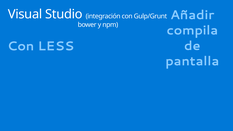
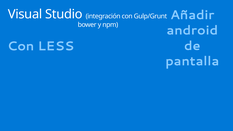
compila: compila -> android
